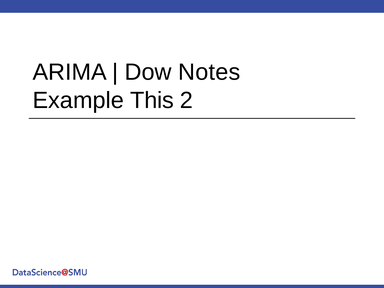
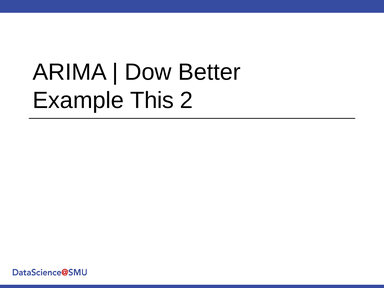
Notes: Notes -> Better
